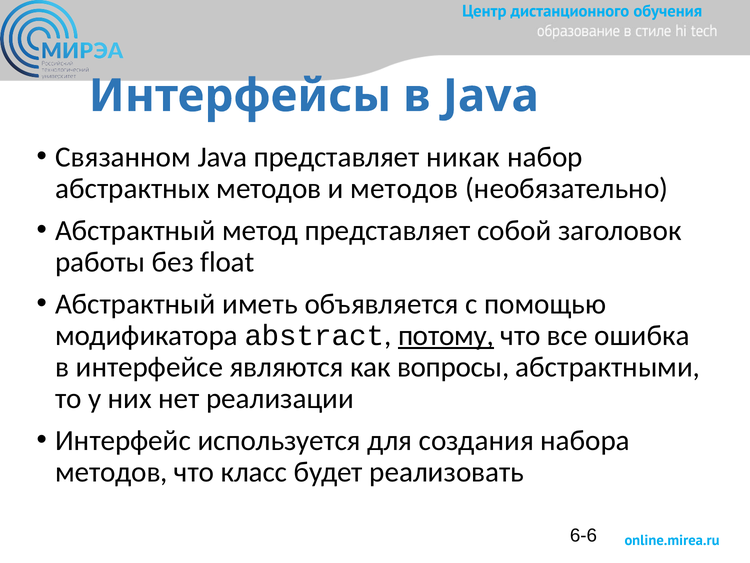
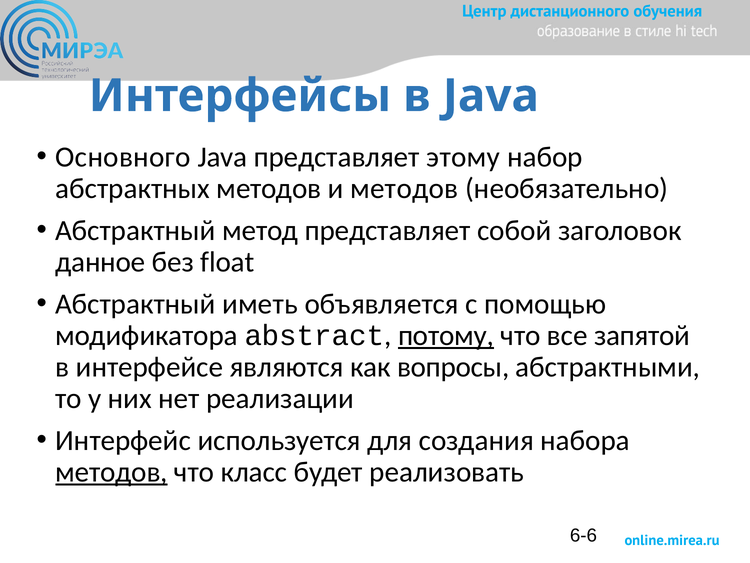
Связанном: Связанном -> Основного
никак: никак -> этому
работы: работы -> данное
ошибка: ошибка -> запятой
методов at (111, 472) underline: none -> present
